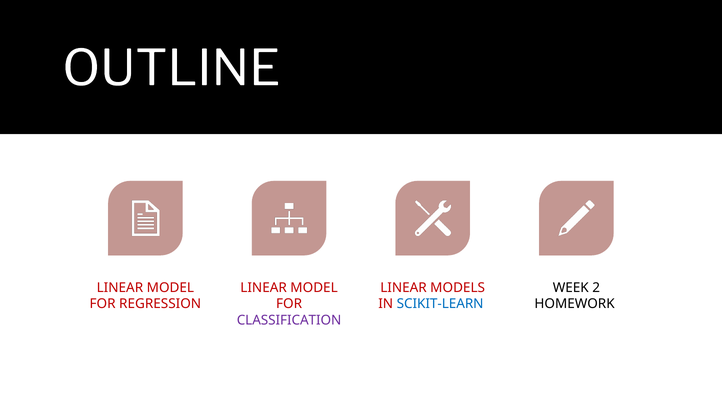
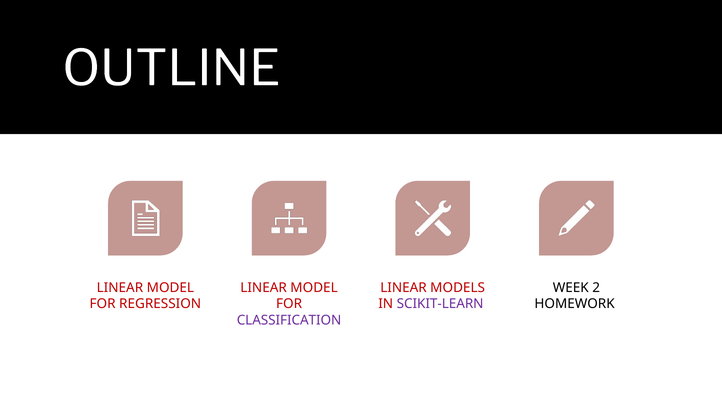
SCIKIT-LEARN colour: blue -> purple
